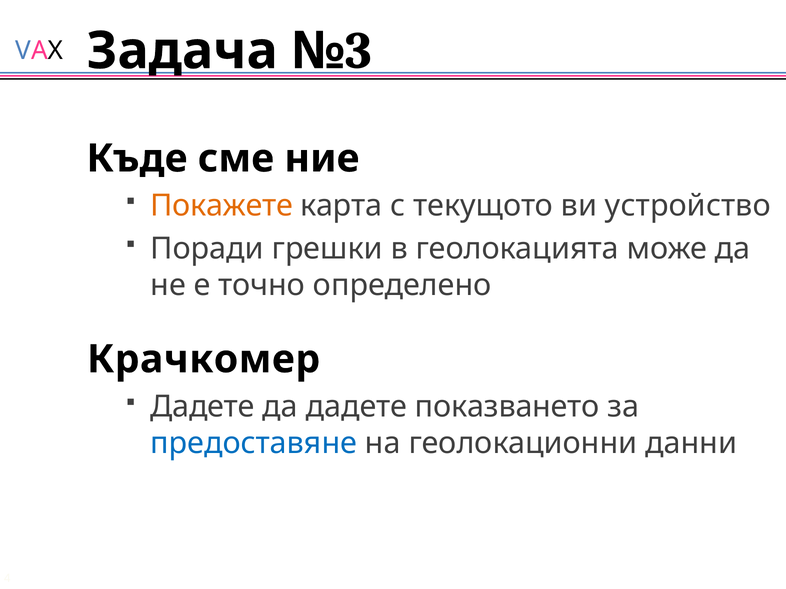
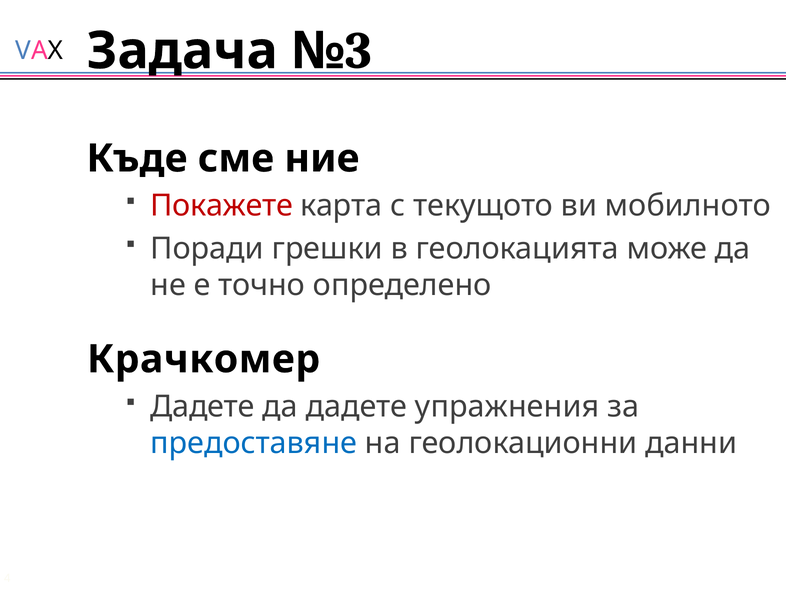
Покажете colour: orange -> red
устройство: устройство -> мобилното
показването: показването -> упражнения
